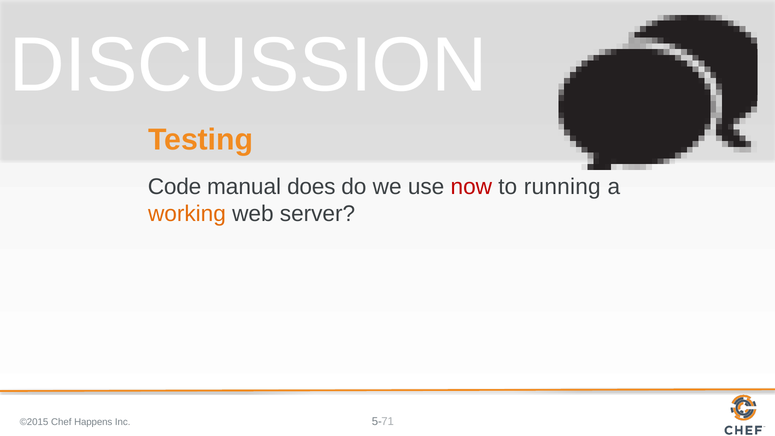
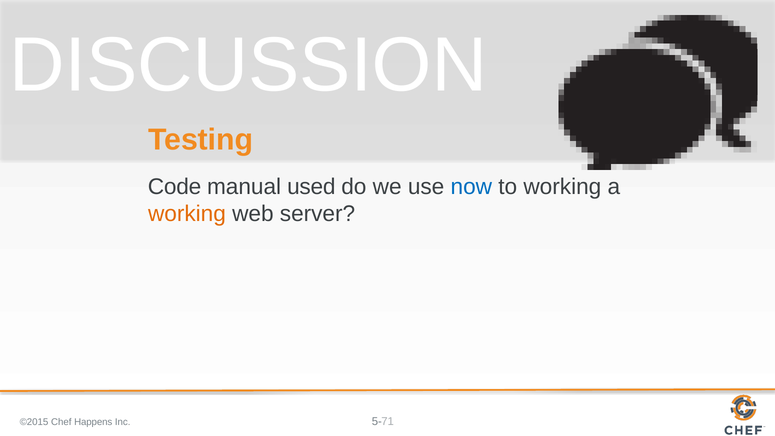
does: does -> used
now colour: red -> blue
to running: running -> working
